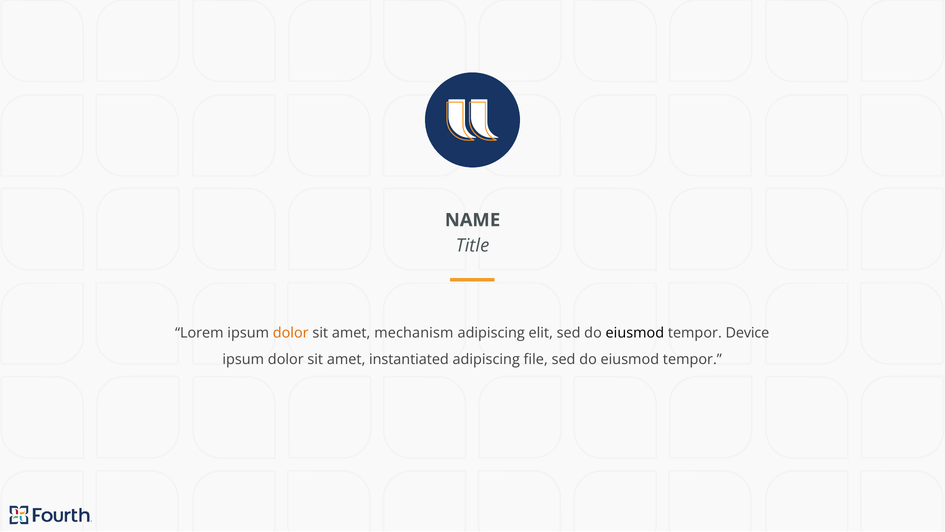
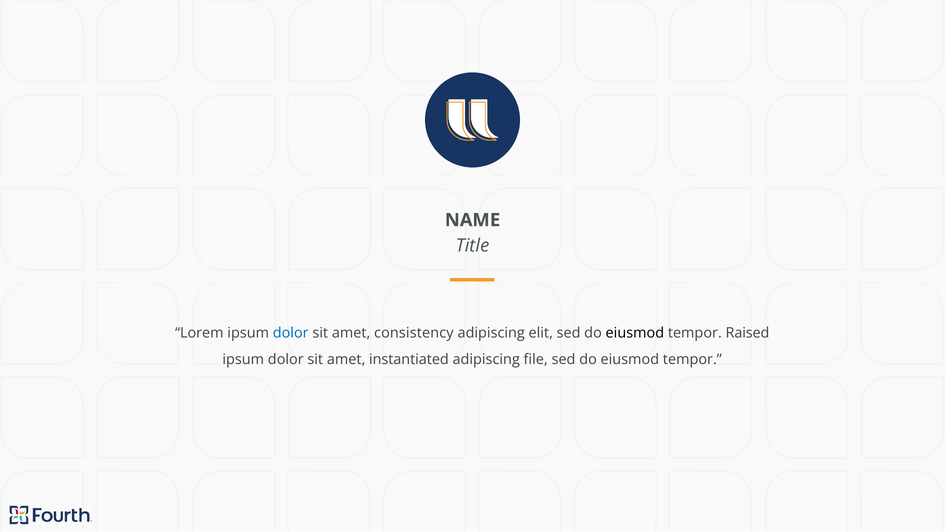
dolor at (291, 333) colour: orange -> blue
mechanism: mechanism -> consistency
Device: Device -> Raised
